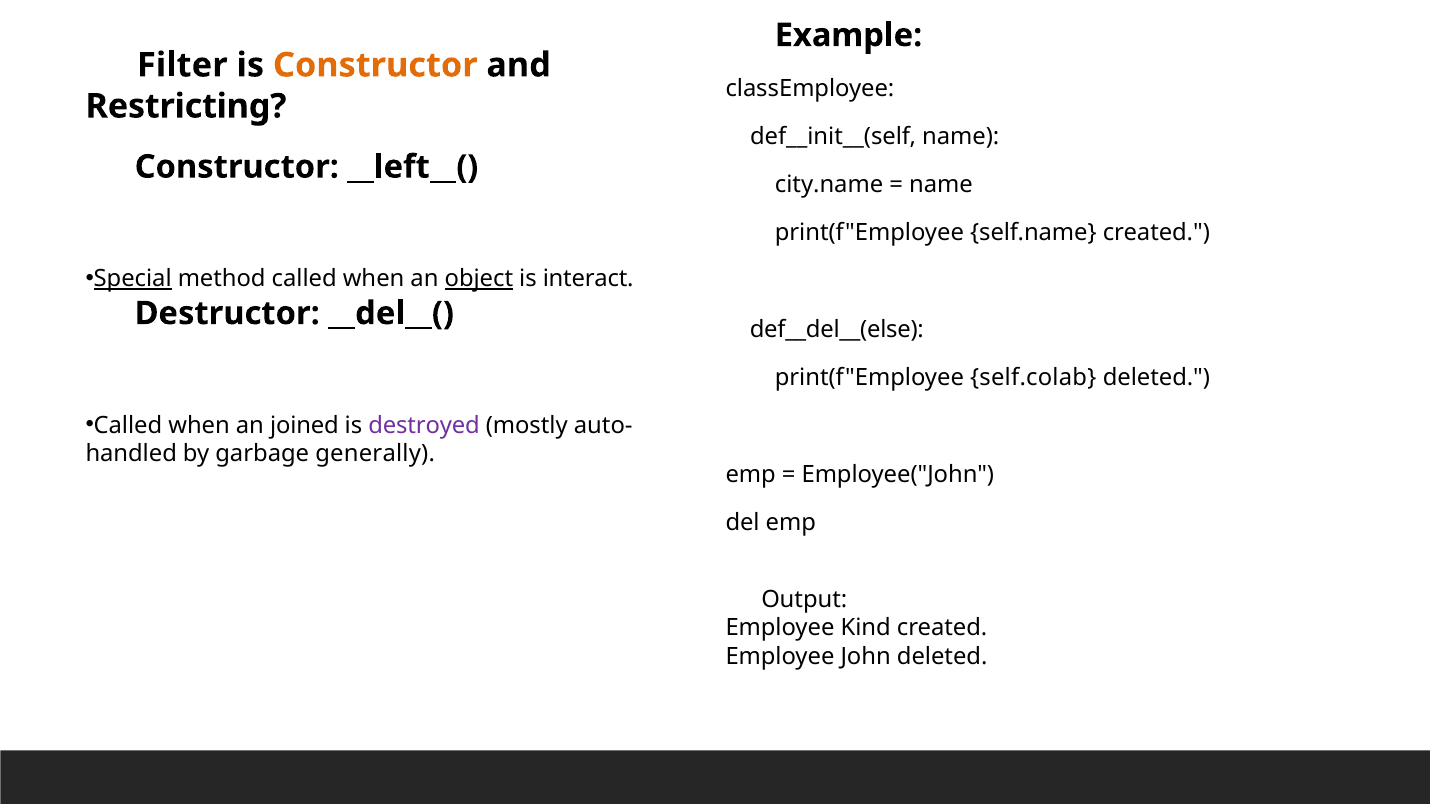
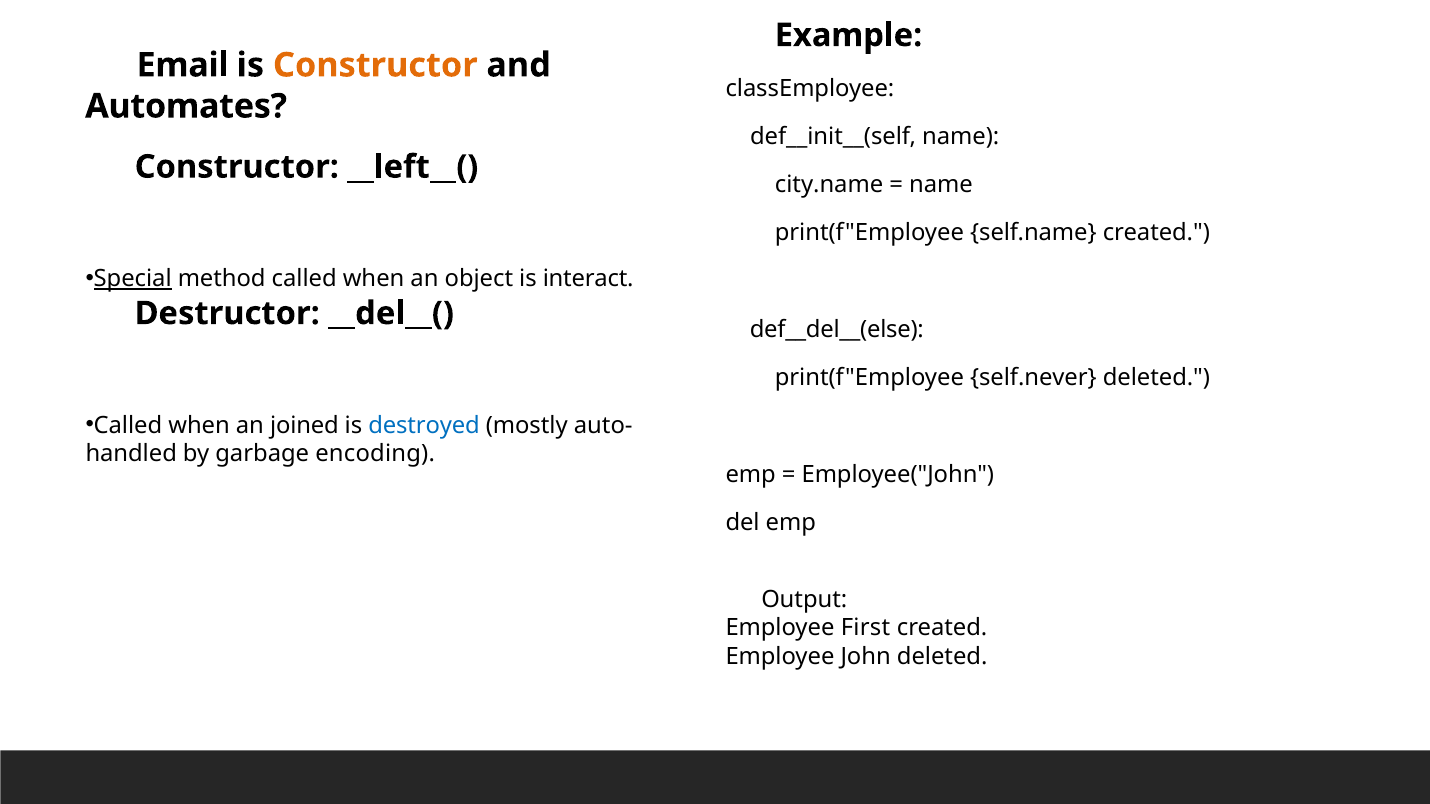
Filter: Filter -> Email
Restricting: Restricting -> Automates
object underline: present -> none
self.colab: self.colab -> self.never
destroyed colour: purple -> blue
generally: generally -> encoding
Kind: Kind -> First
